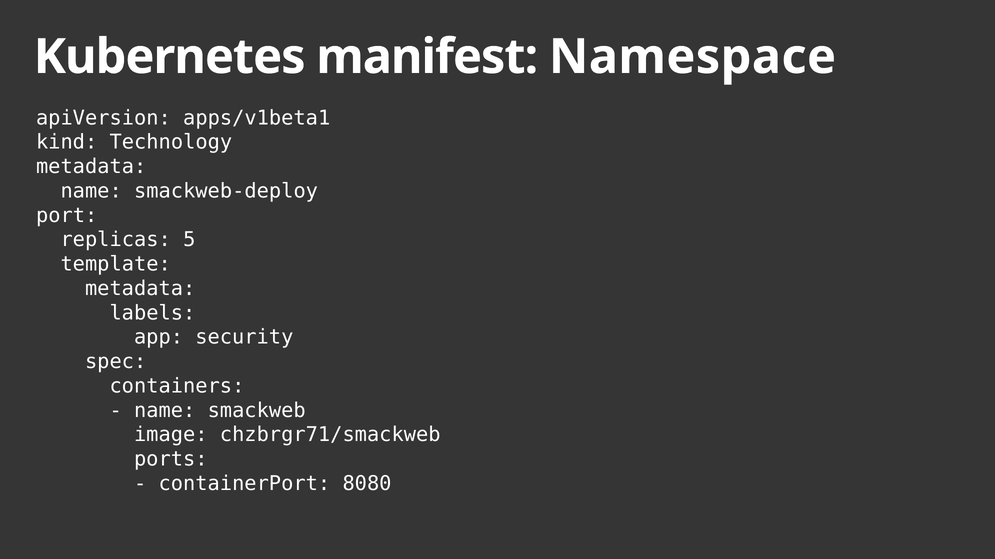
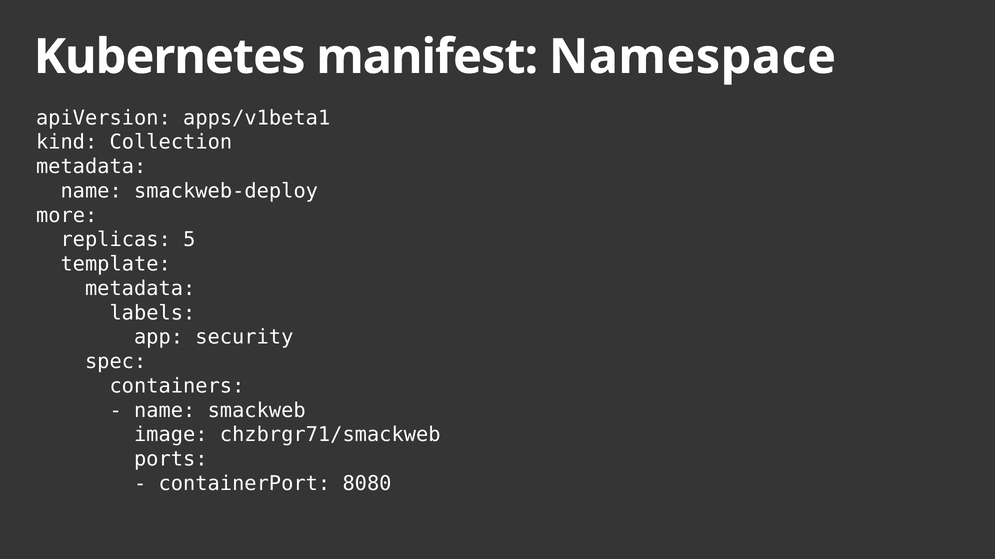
Technology: Technology -> Collection
port: port -> more
